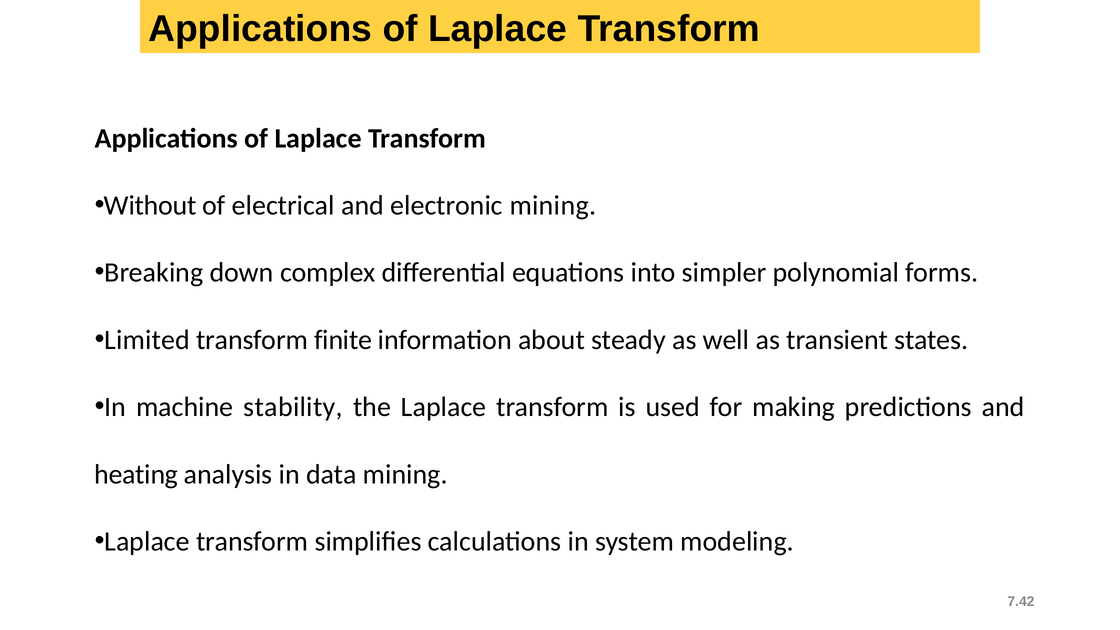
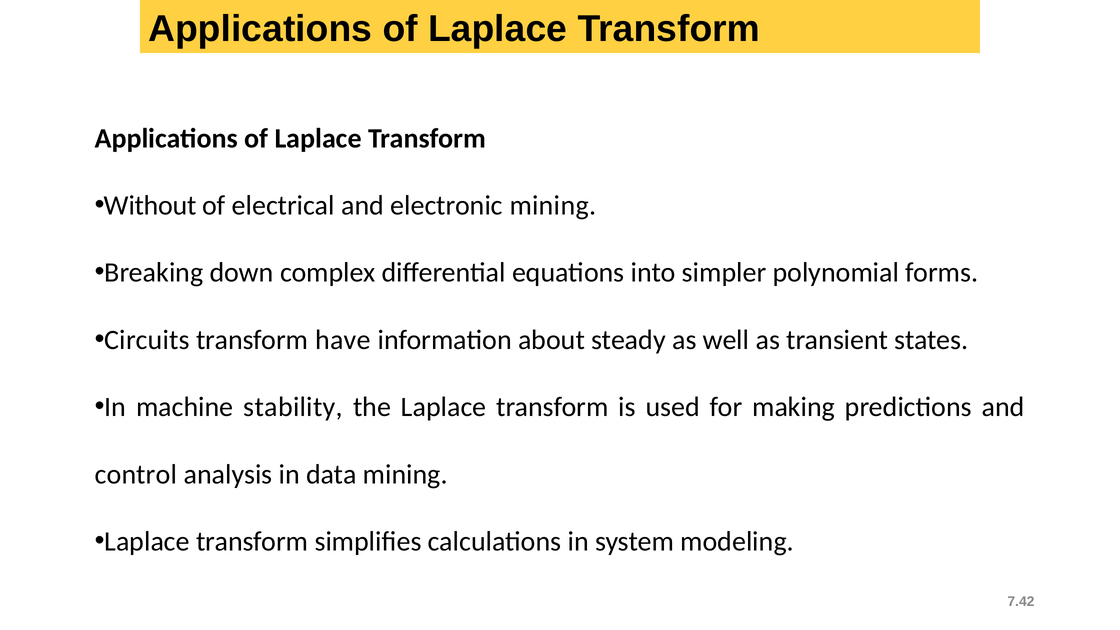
Limited: Limited -> Circuits
finite: finite -> have
heating: heating -> control
